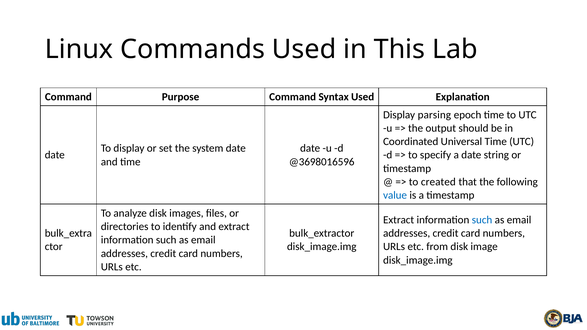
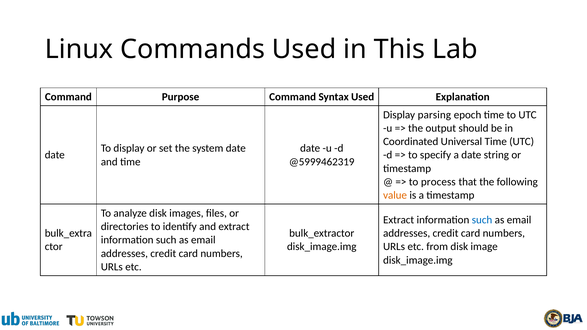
@3698016596: @3698016596 -> @5999462319
created: created -> process
value colour: blue -> orange
